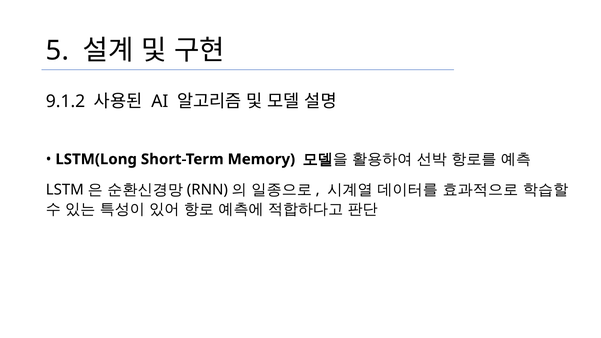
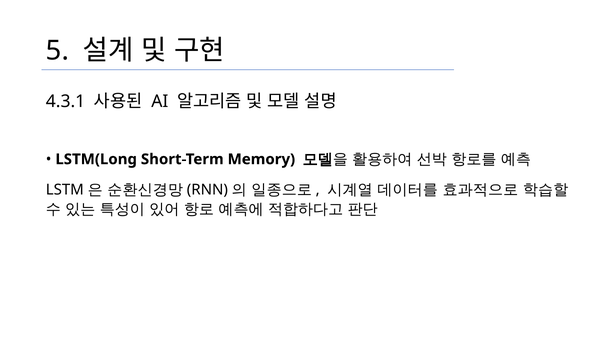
9.1.2: 9.1.2 -> 4.3.1
